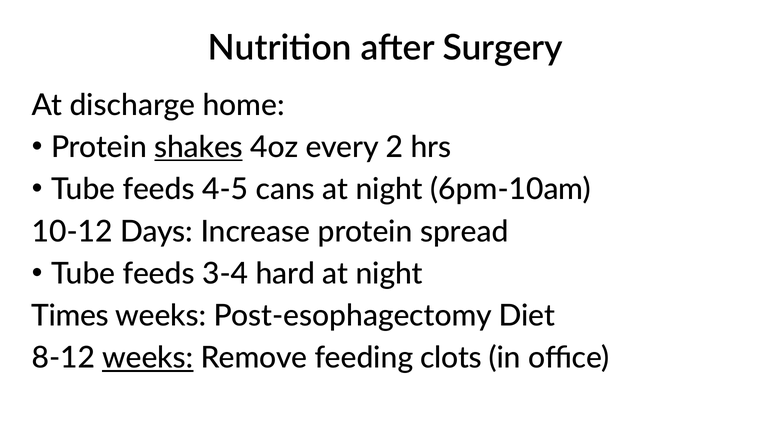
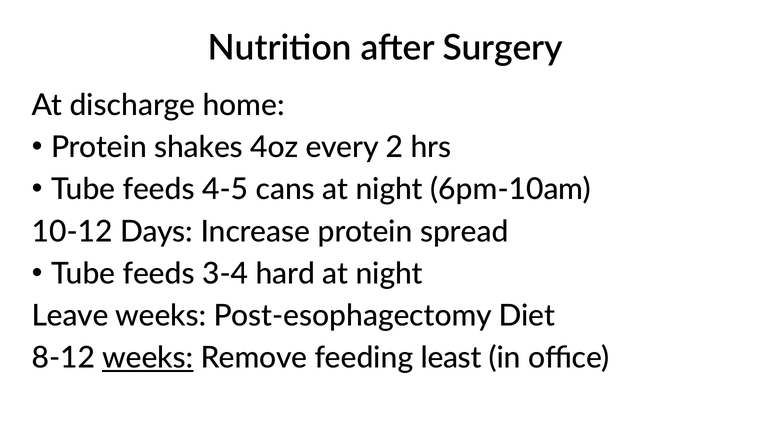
shakes underline: present -> none
Times: Times -> Leave
clots: clots -> least
